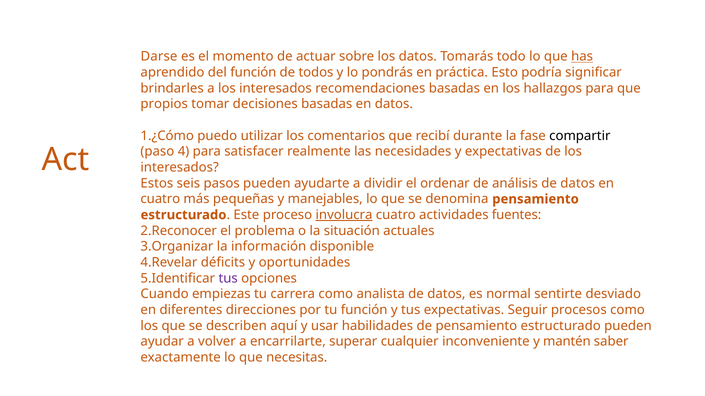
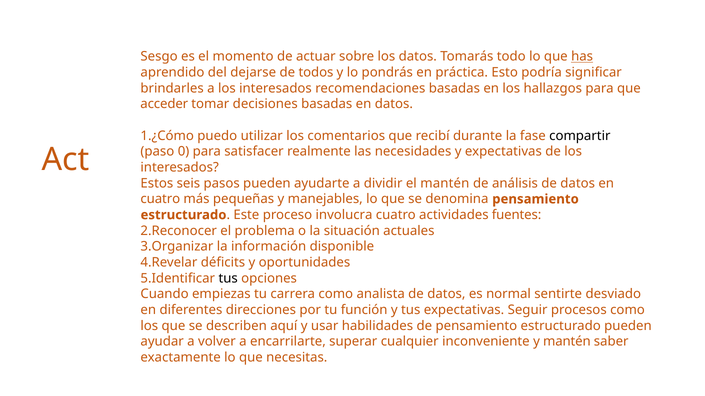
Darse: Darse -> Sesgo
del función: función -> dejarse
propios: propios -> acceder
4: 4 -> 0
el ordenar: ordenar -> mantén
involucra underline: present -> none
tus at (228, 279) colour: purple -> black
